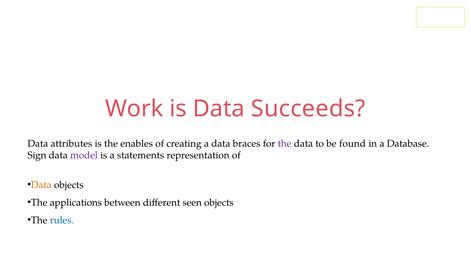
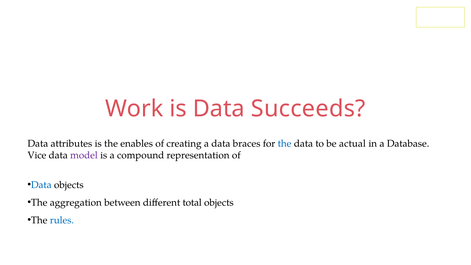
the at (285, 144) colour: purple -> blue
found: found -> actual
Sign: Sign -> Vice
statements: statements -> compound
Data at (41, 185) colour: orange -> blue
applications: applications -> aggregation
seen: seen -> total
